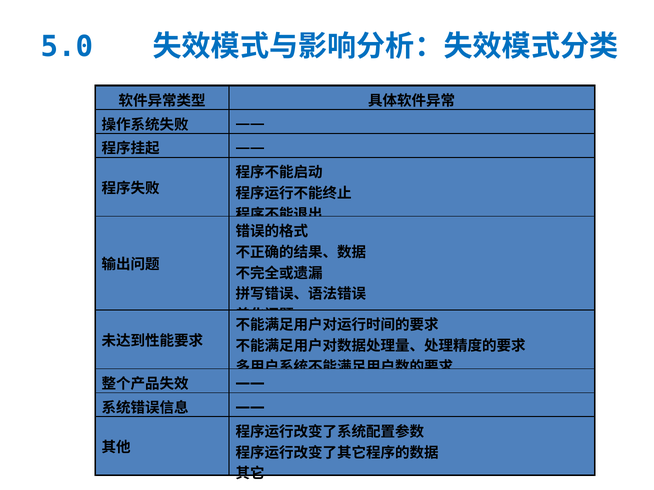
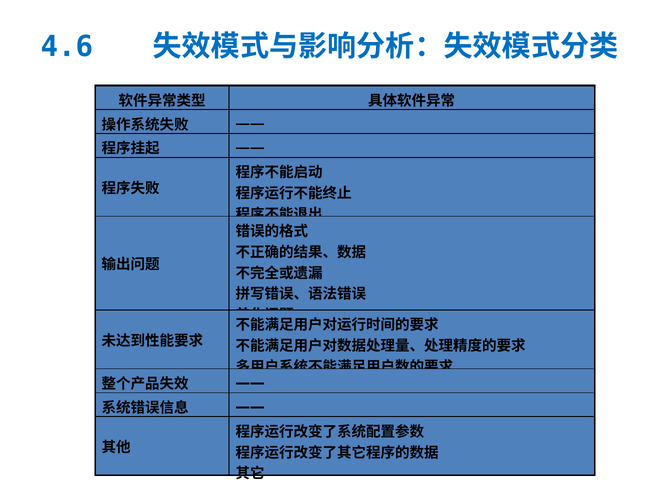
5.0: 5.0 -> 4.6
